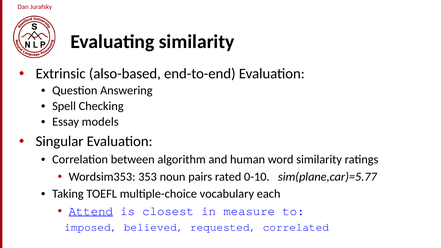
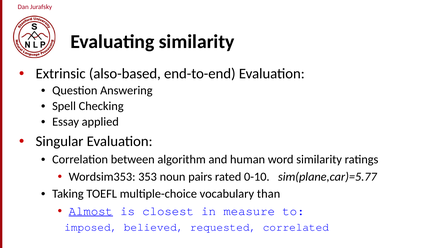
models: models -> applied
each: each -> than
Attend: Attend -> Almost
